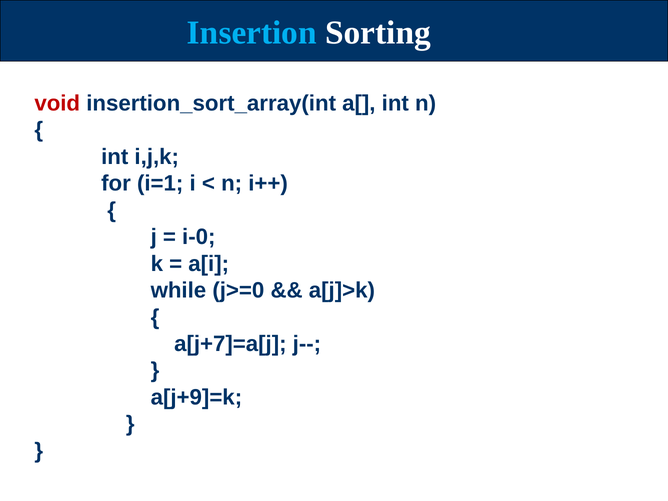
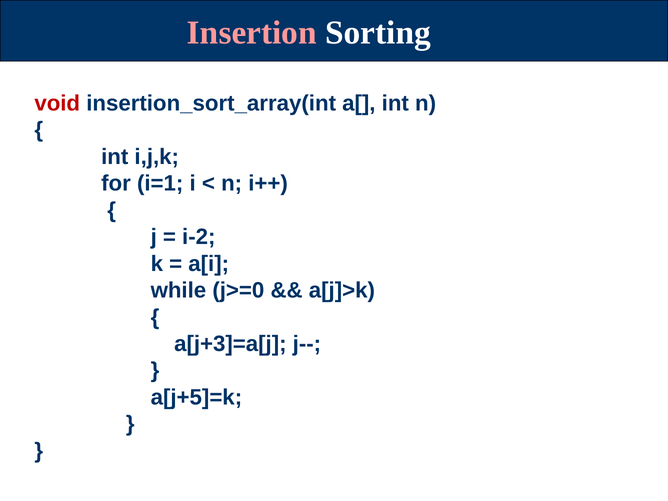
Insertion colour: light blue -> pink
i-0: i-0 -> i-2
a[j+7]=a[j: a[j+7]=a[j -> a[j+3]=a[j
a[j+9]=k: a[j+9]=k -> a[j+5]=k
